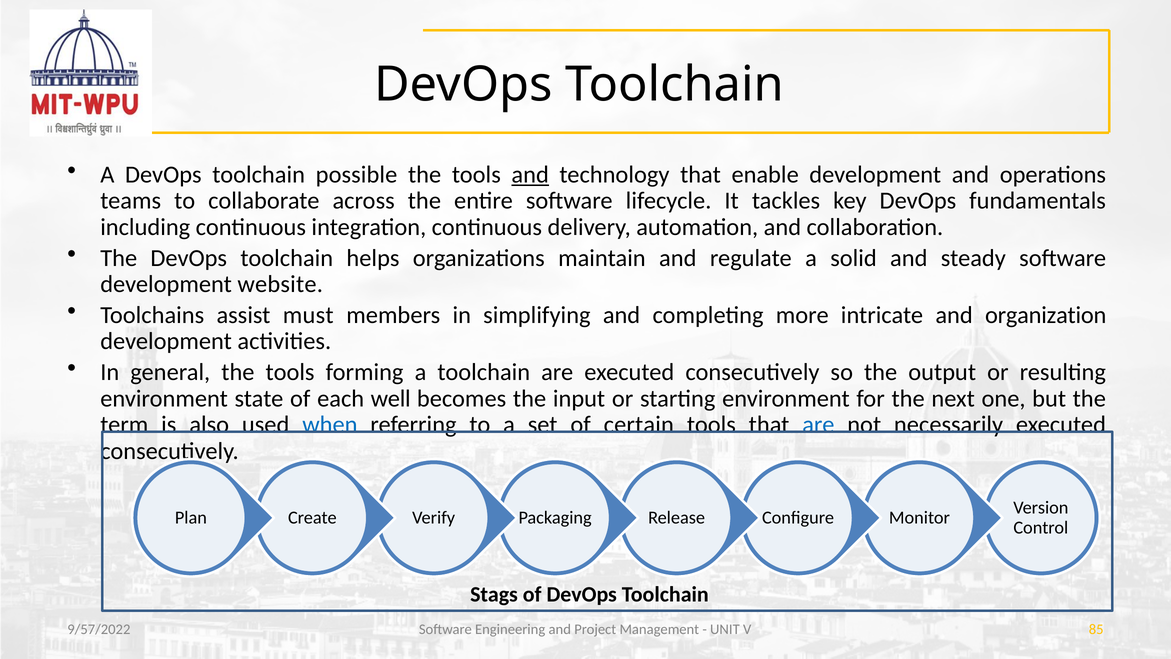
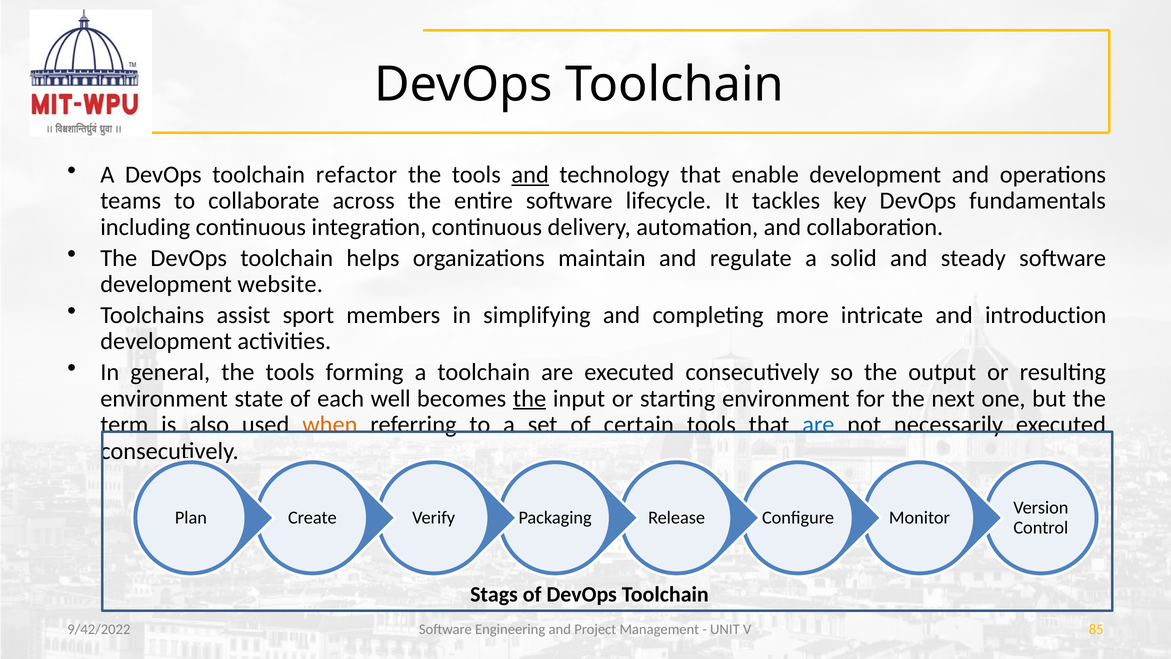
possible: possible -> refactor
must: must -> sport
organization: organization -> introduction
the at (530, 398) underline: none -> present
when colour: blue -> orange
9/57/2022: 9/57/2022 -> 9/42/2022
